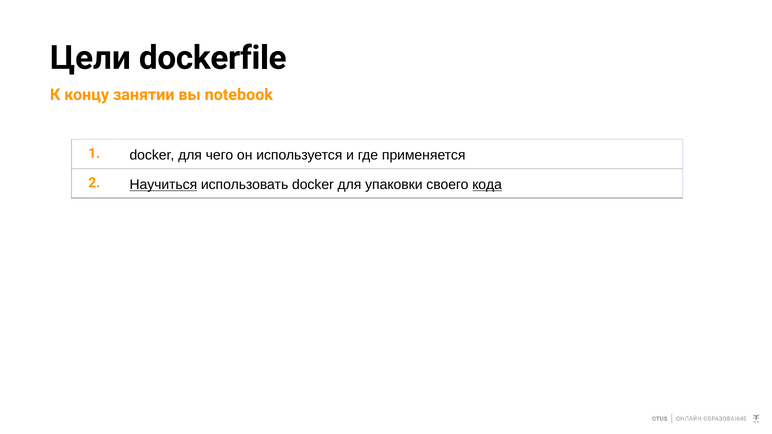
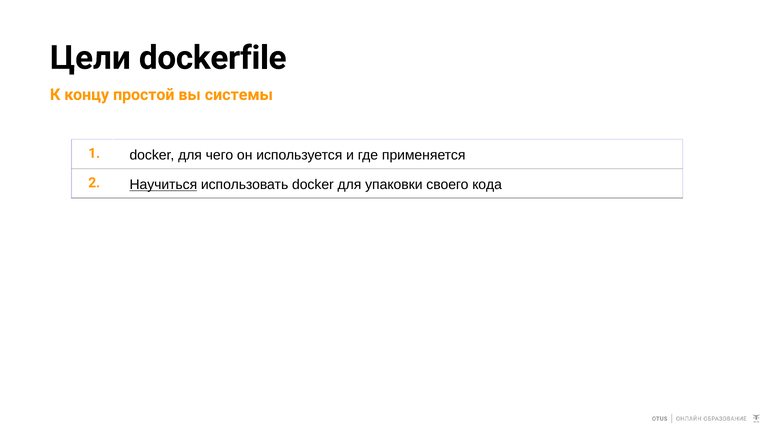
занятии: занятии -> простой
notebook: notebook -> системы
кода underline: present -> none
